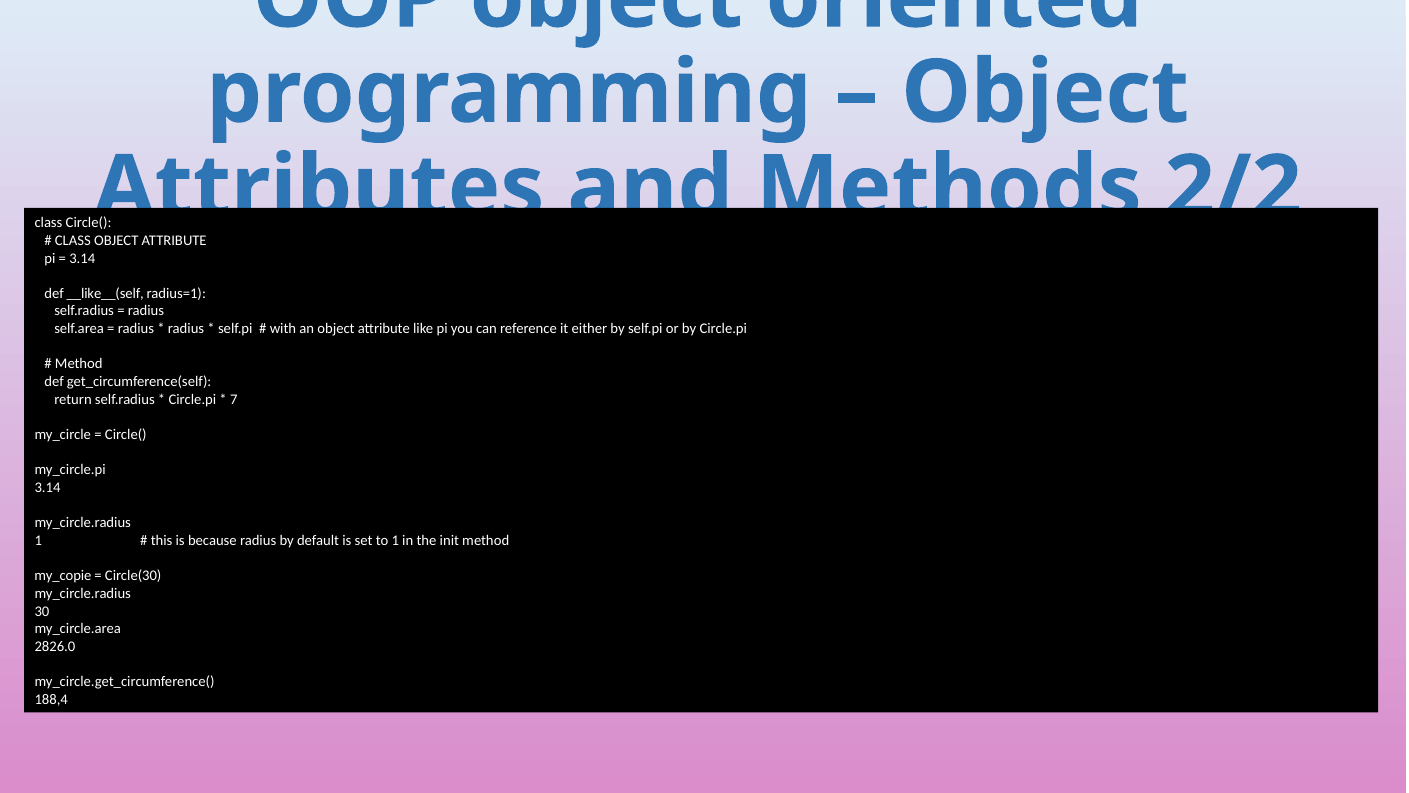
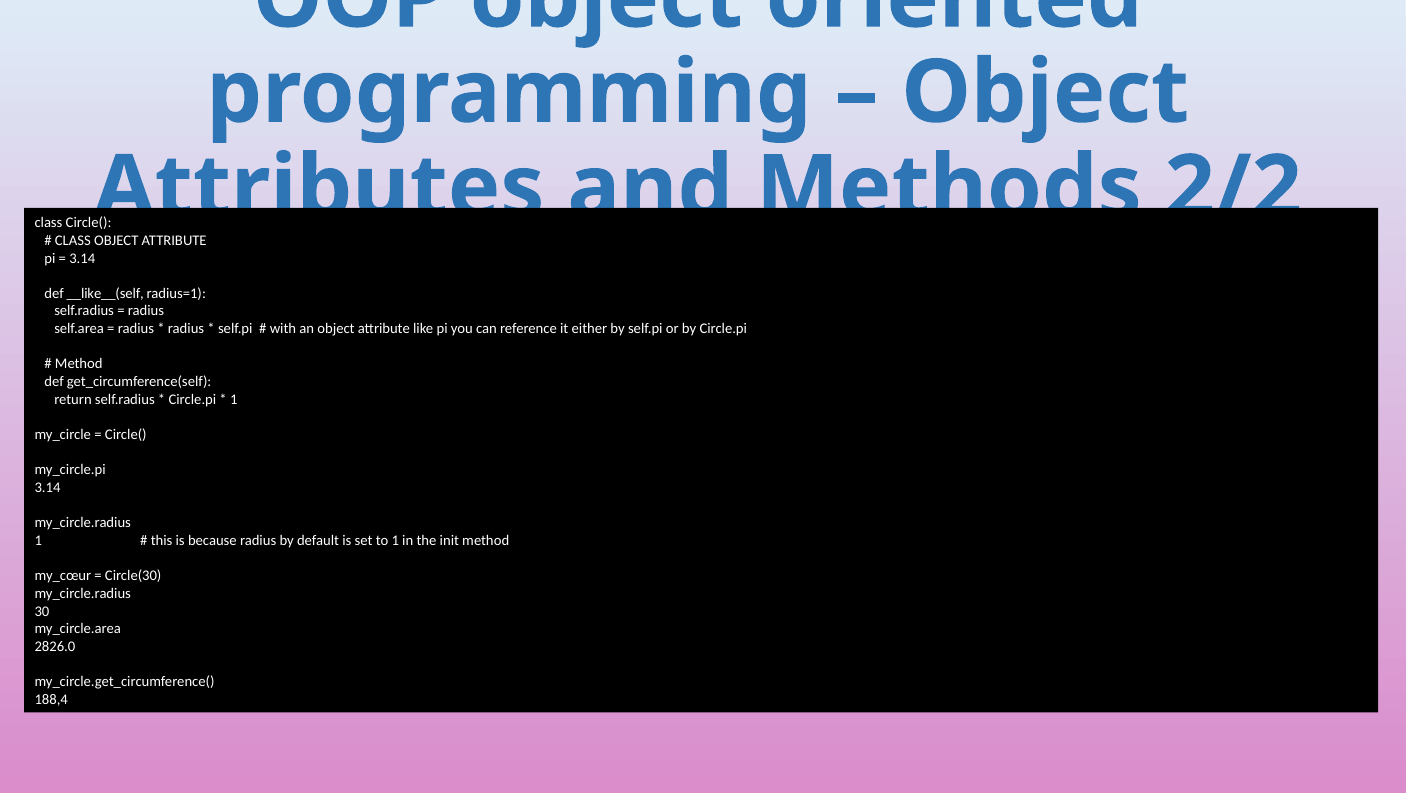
7 at (234, 399): 7 -> 1
my_copie: my_copie -> my_cœur
